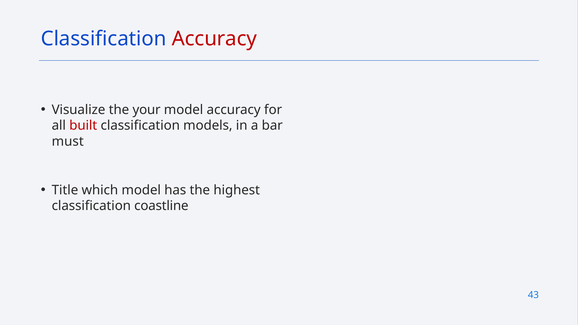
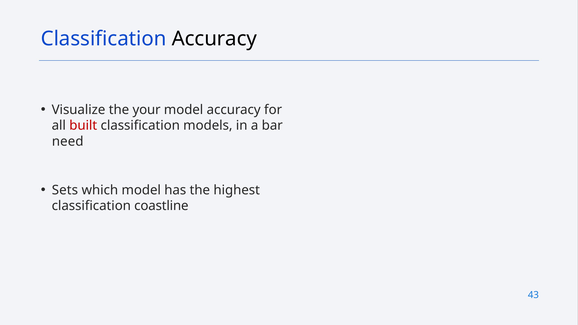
Accuracy at (214, 39) colour: red -> black
must: must -> need
Title: Title -> Sets
